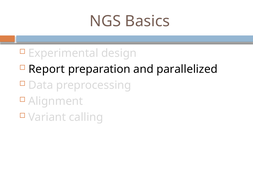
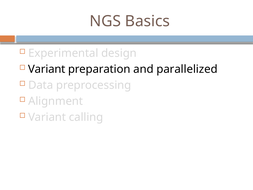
Report at (47, 69): Report -> Variant
